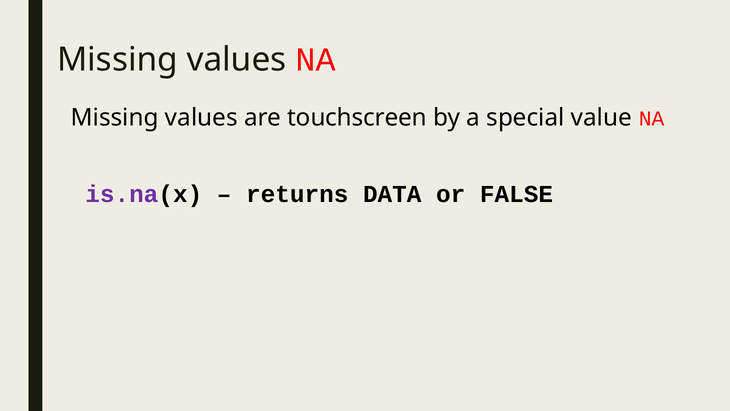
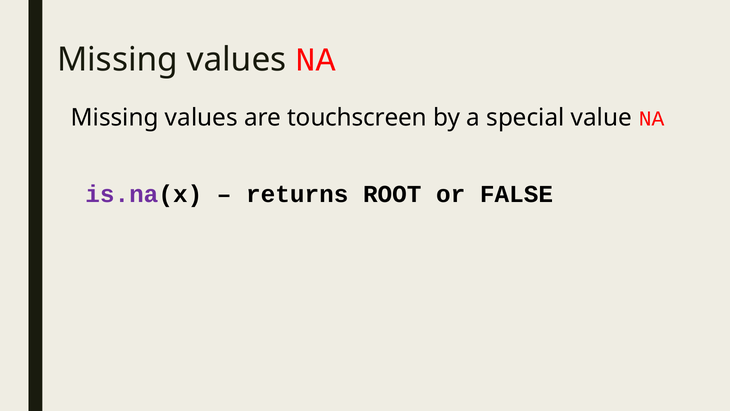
DATA: DATA -> ROOT
